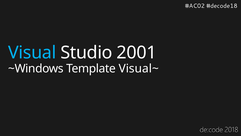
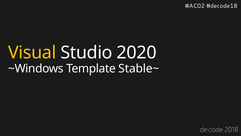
Visual colour: light blue -> yellow
2001: 2001 -> 2020
Visual~: Visual~ -> Stable~
